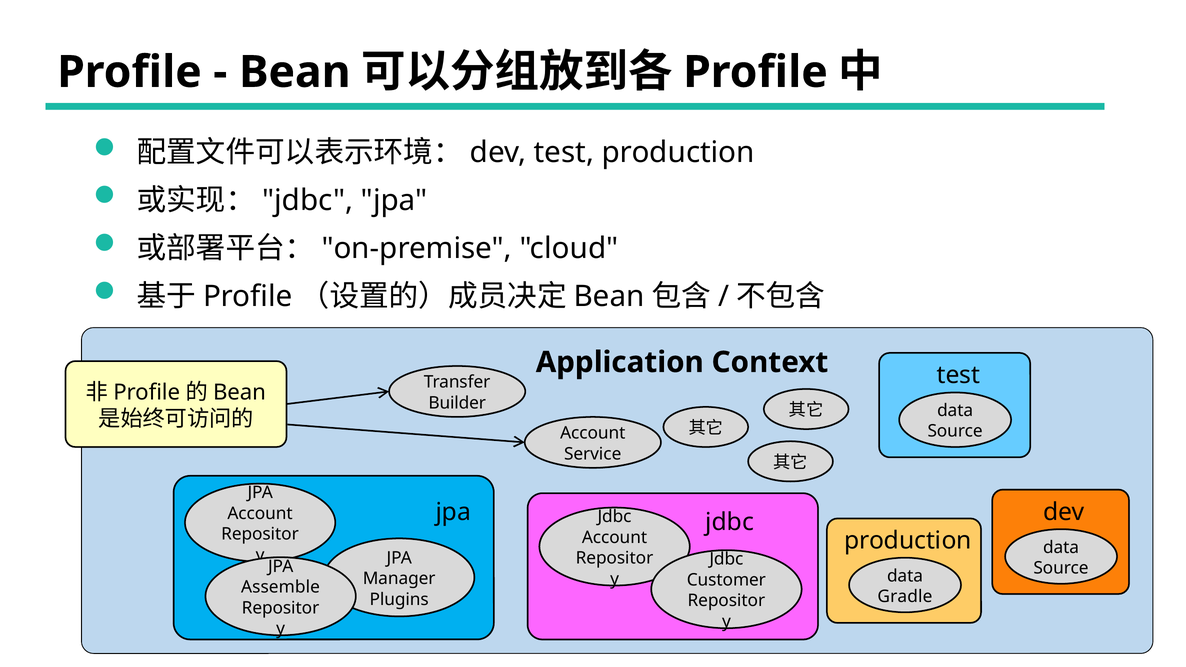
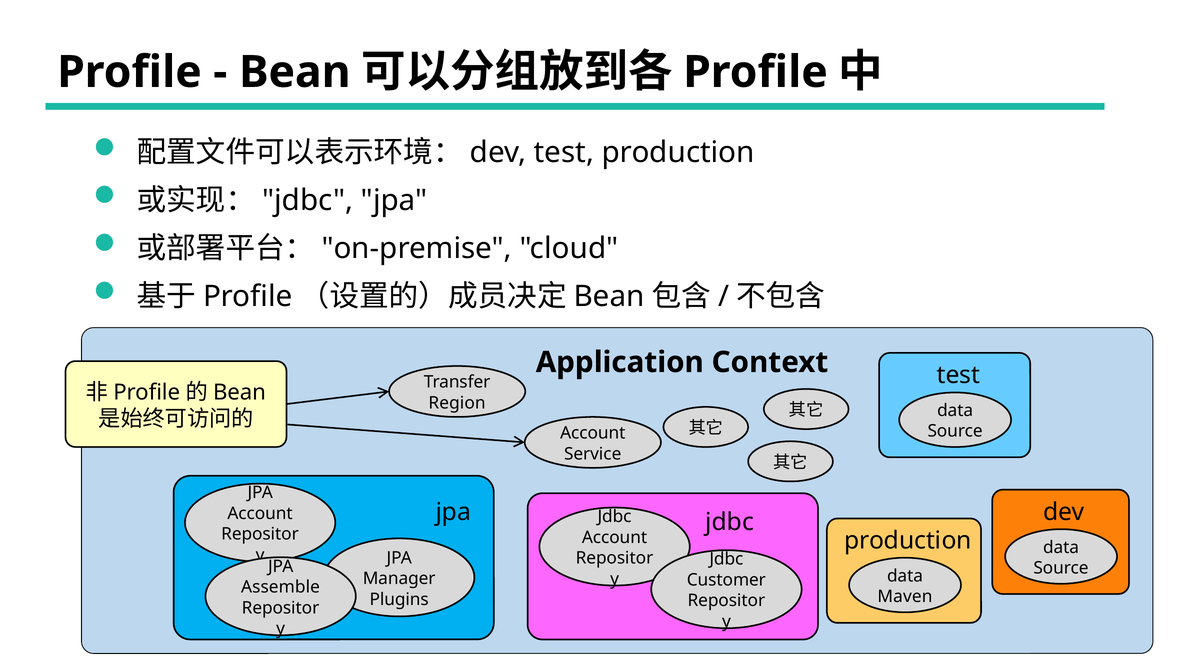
Builder: Builder -> Region
Gradle: Gradle -> Maven
